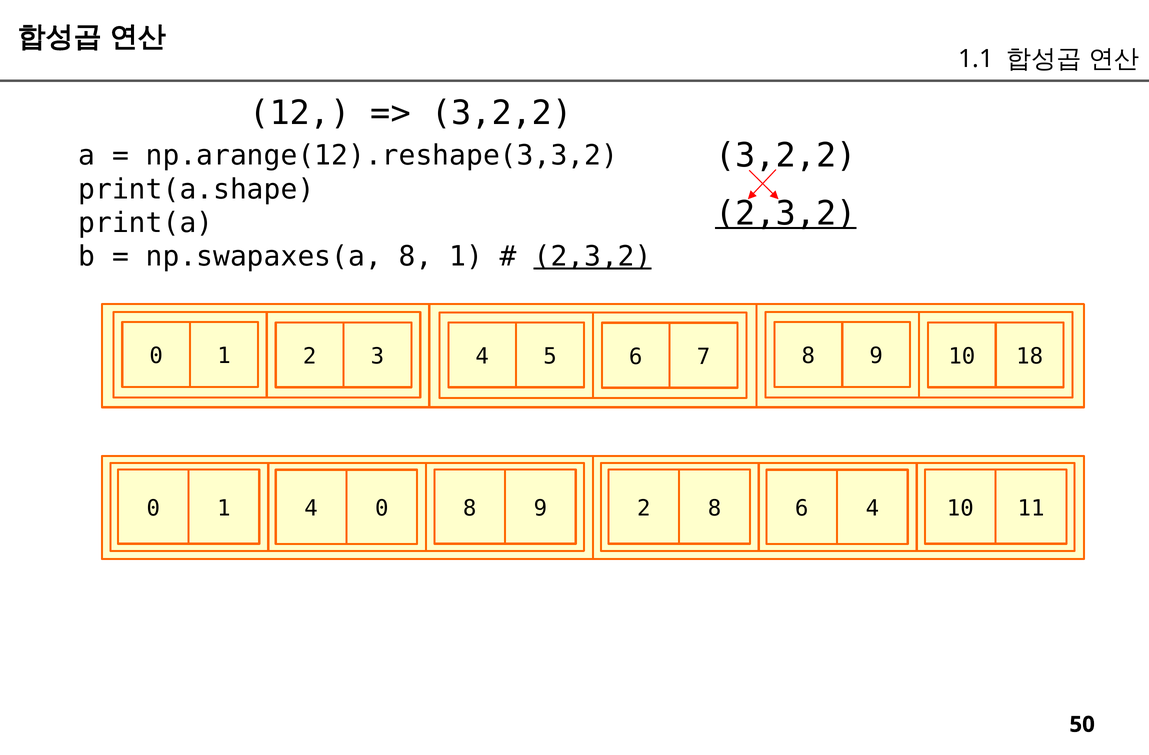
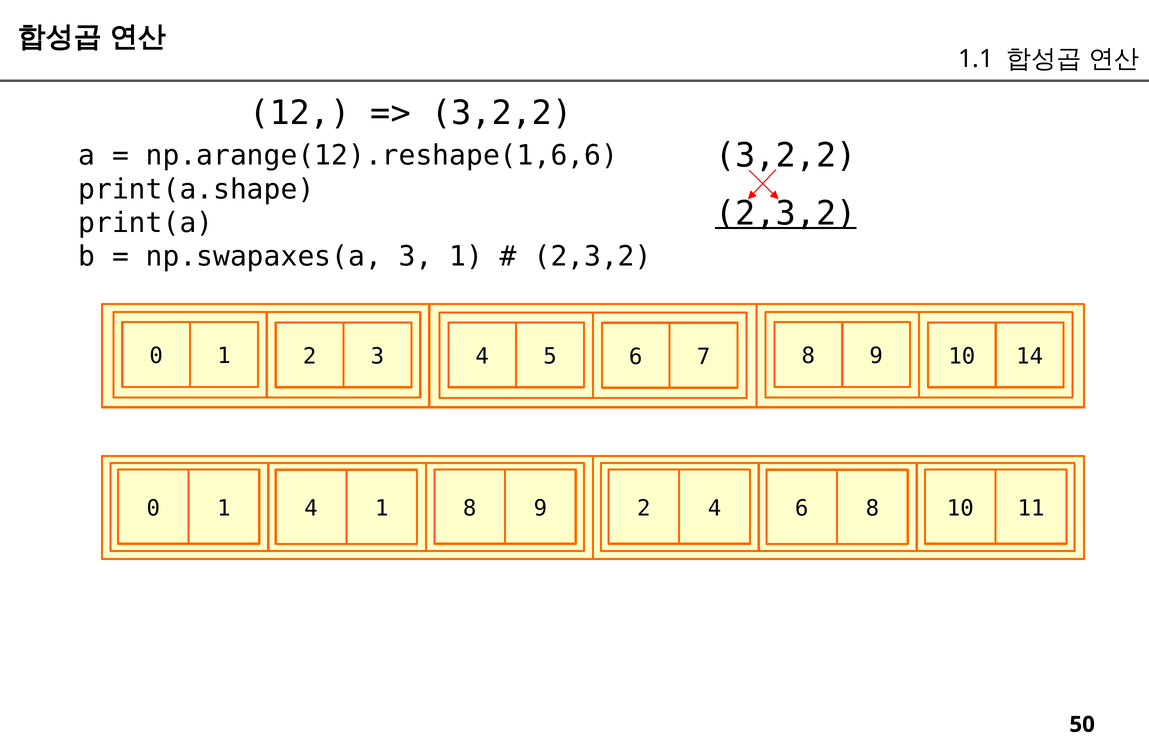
np.arange(12).reshape(3,3,2: np.arange(12).reshape(3,3,2 -> np.arange(12).reshape(1,6,6
np.swapaxes(a 8: 8 -> 3
2,3,2 at (593, 256) underline: present -> none
18: 18 -> 14
4 0: 0 -> 1
2 8: 8 -> 4
6 4: 4 -> 8
